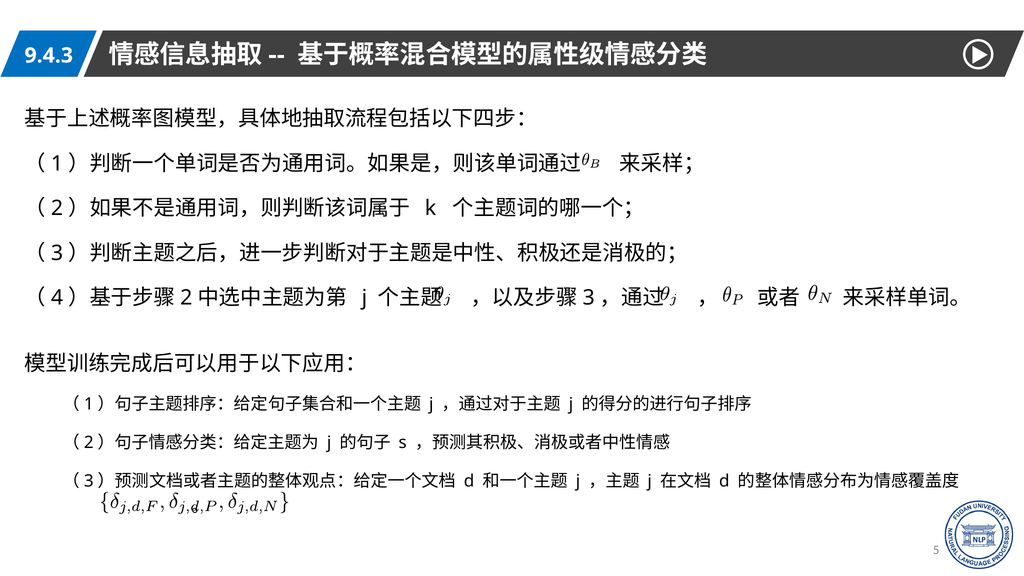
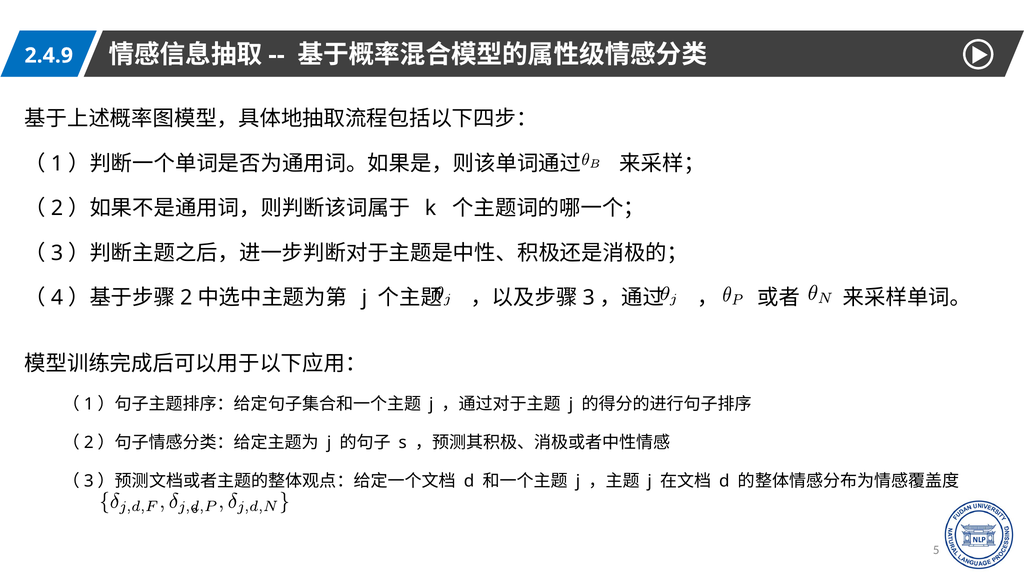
9.4.3: 9.4.3 -> 2.4.9
